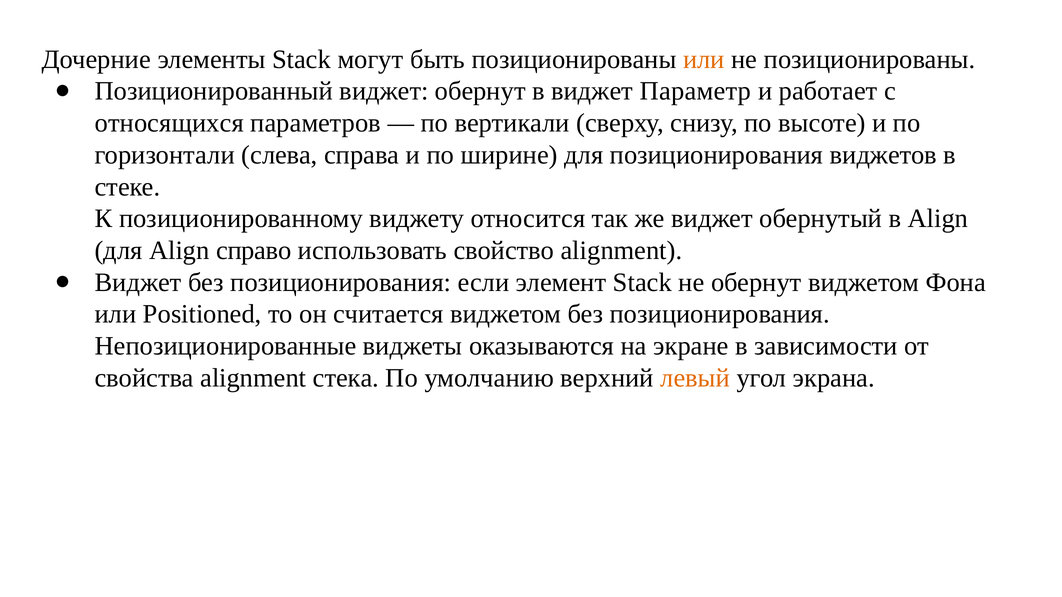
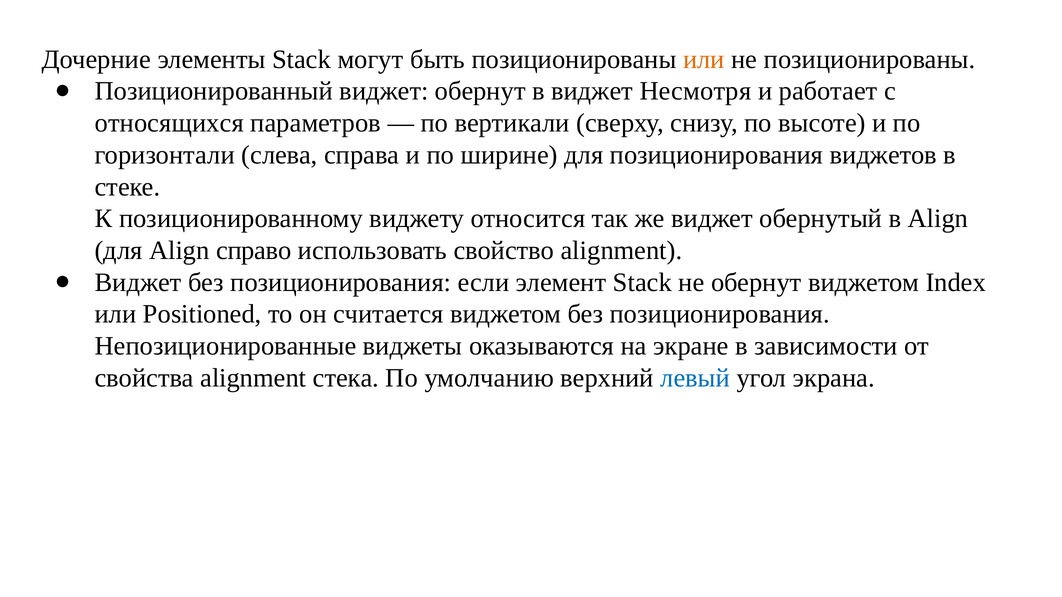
Параметр: Параметр -> Несмотря
Фона: Фона -> Index
левый colour: orange -> blue
